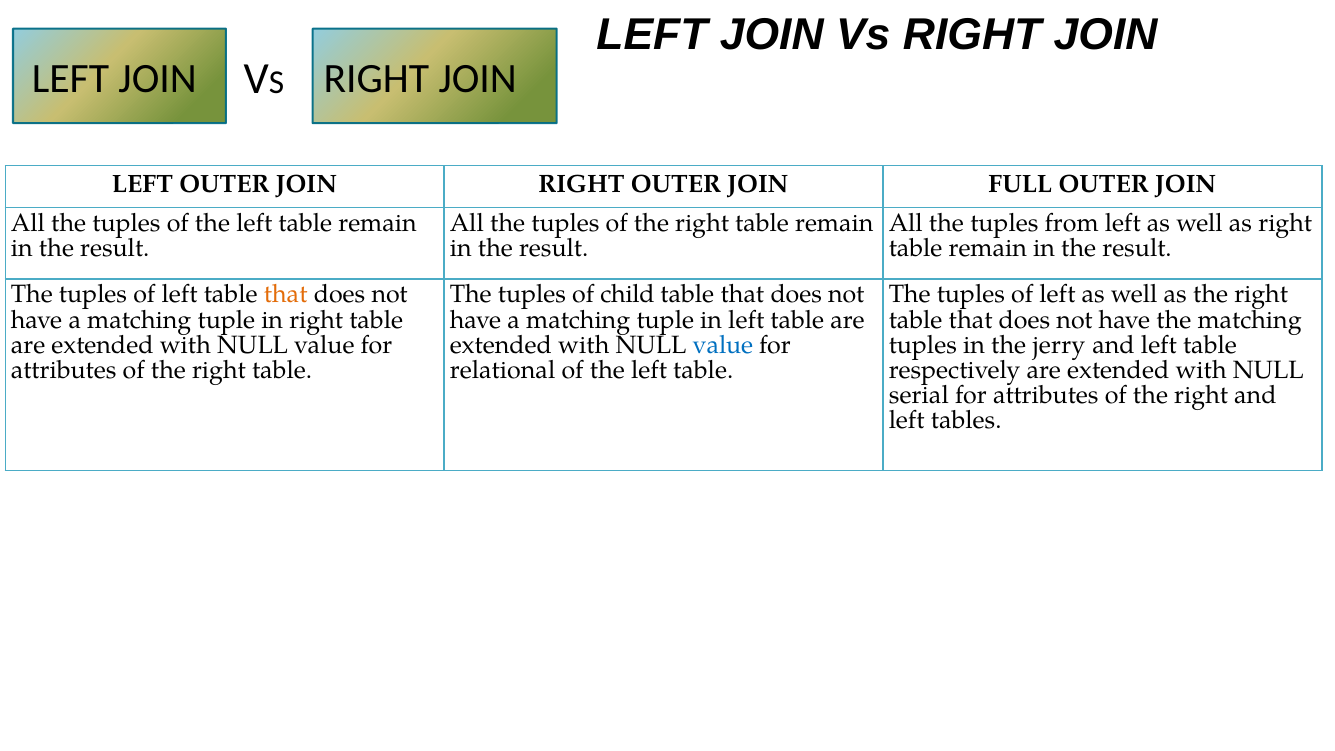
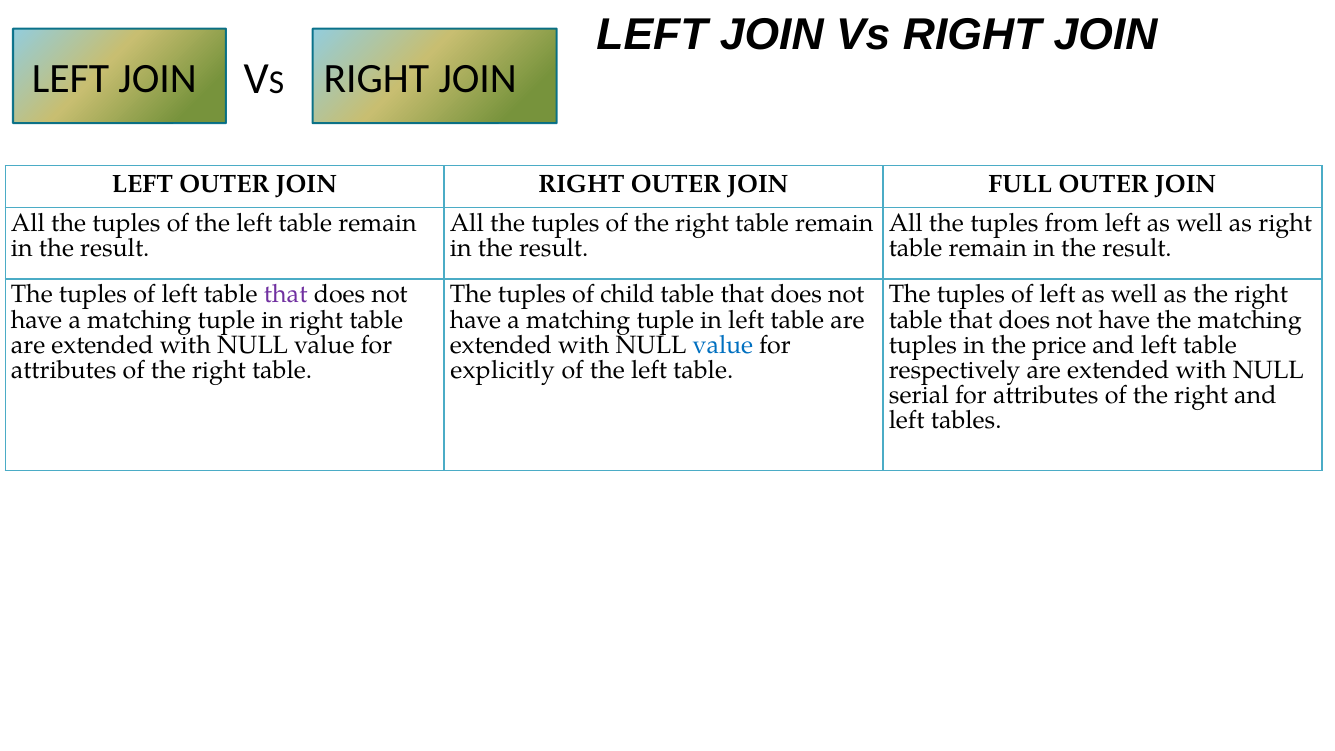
that at (286, 295) colour: orange -> purple
jerry: jerry -> price
relational: relational -> explicitly
